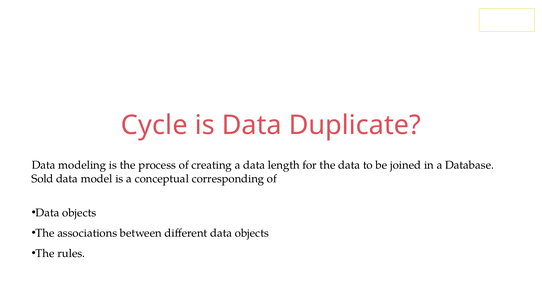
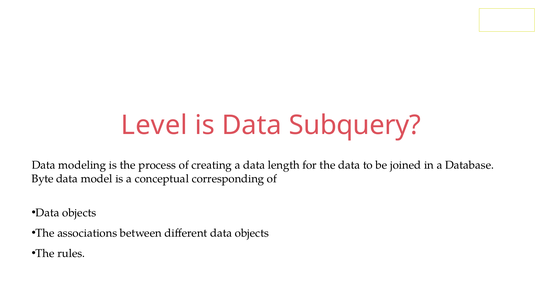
Cycle: Cycle -> Level
Duplicate: Duplicate -> Subquery
Sold: Sold -> Byte
